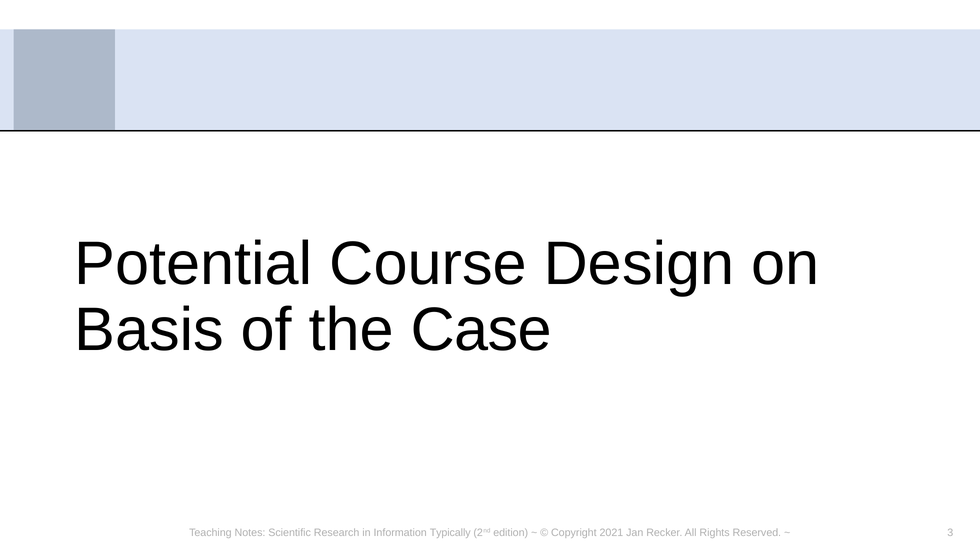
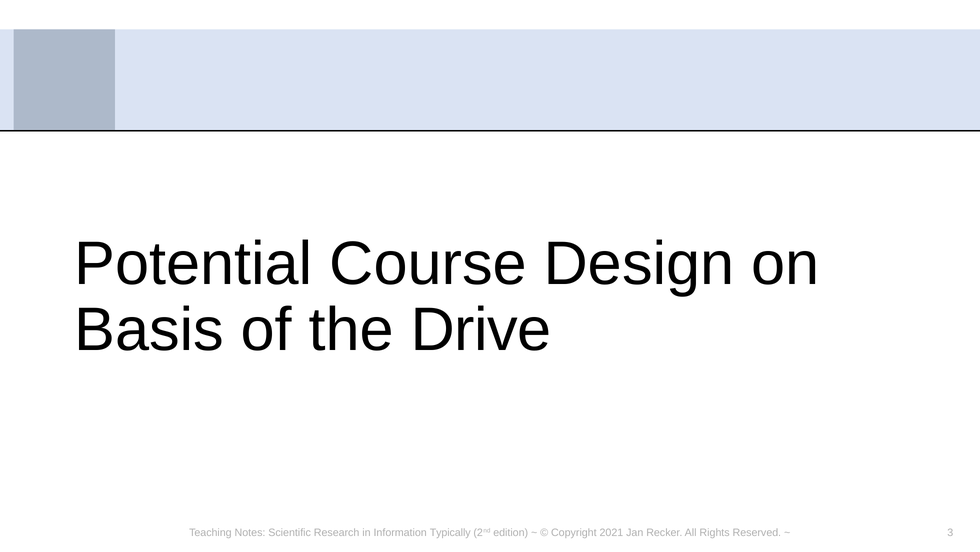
Case: Case -> Drive
